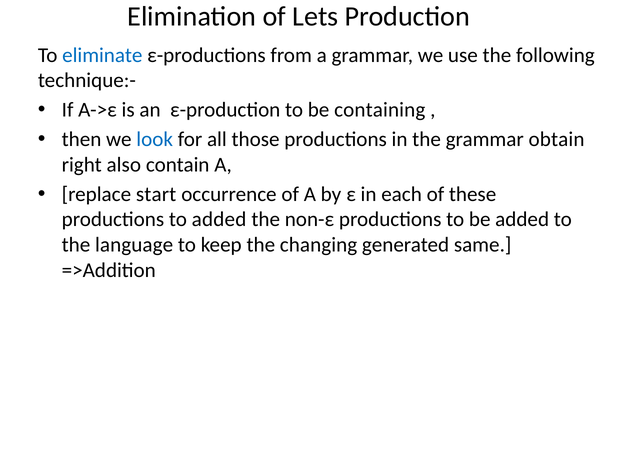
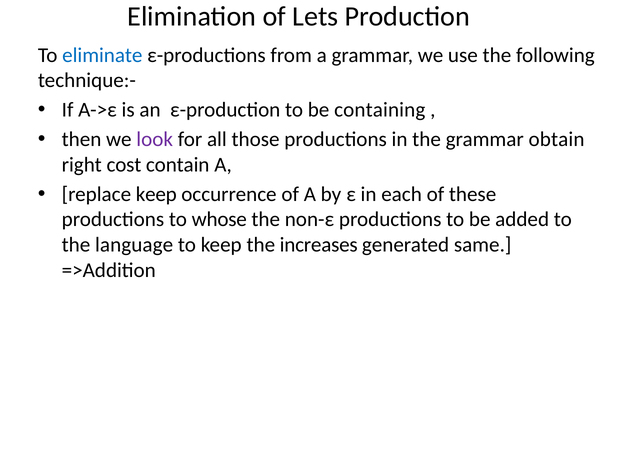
look colour: blue -> purple
also: also -> cost
replace start: start -> keep
to added: added -> whose
changing: changing -> increases
